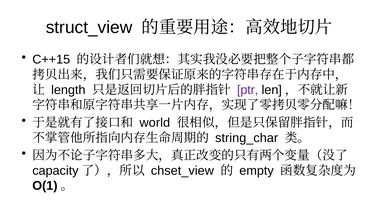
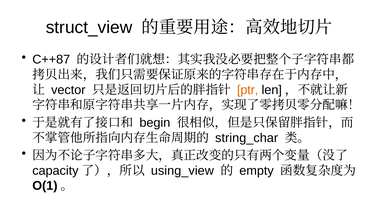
C++15: C++15 -> C++87
length: length -> vector
ptr colour: purple -> orange
world: world -> begin
chset_view: chset_view -> using_view
